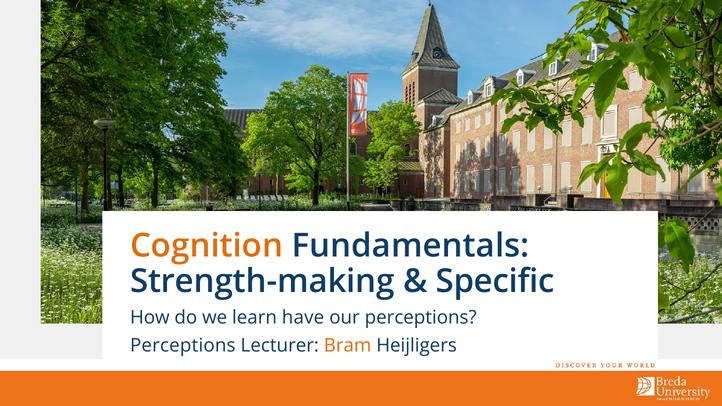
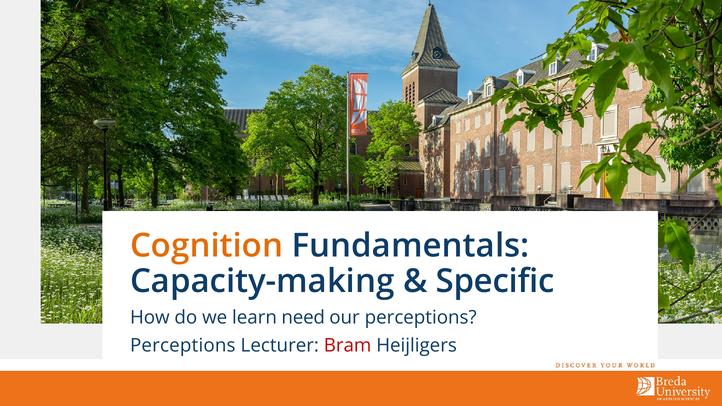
Strength-making: Strength-making -> Capacity-making
have: have -> need
Bram colour: orange -> red
